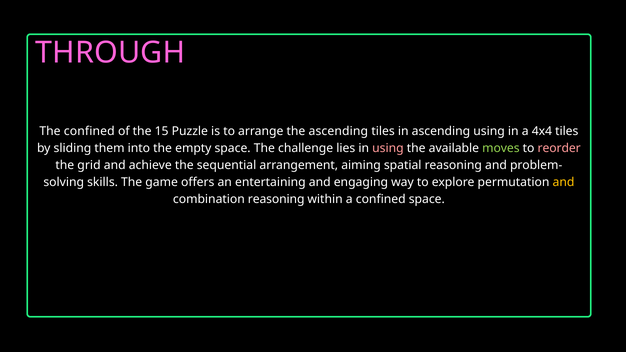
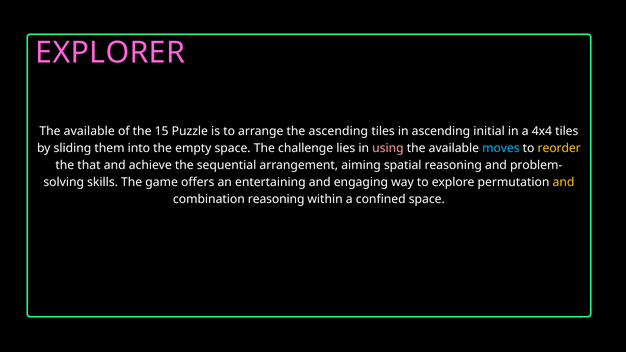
THROUGH: THROUGH -> EXPLORER
confined at (89, 131): confined -> available
ascending using: using -> initial
moves colour: light green -> light blue
reorder colour: pink -> yellow
grid: grid -> that
